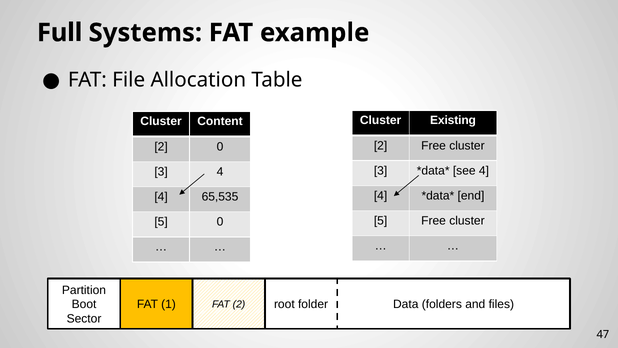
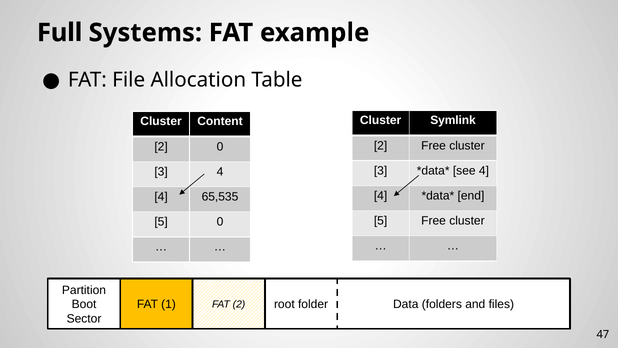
Existing: Existing -> Symlink
